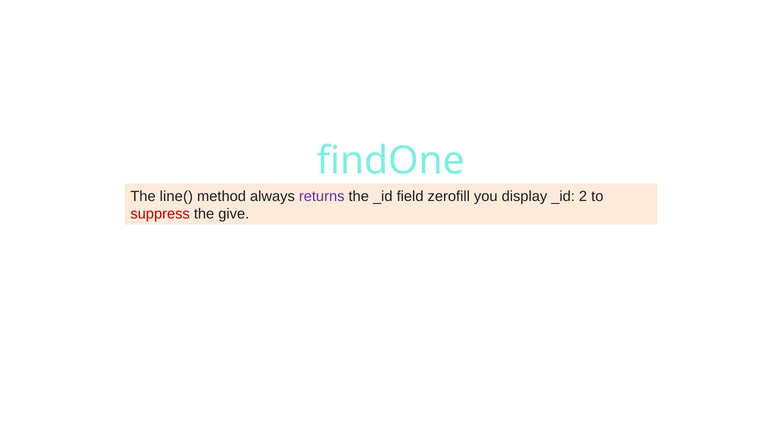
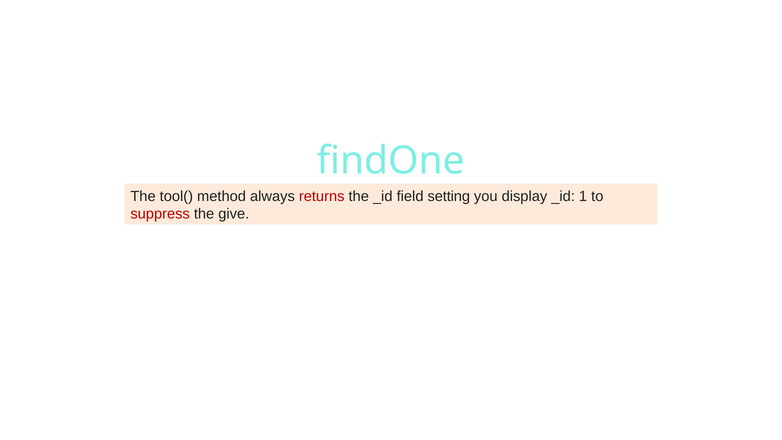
line(: line( -> tool(
returns colour: purple -> red
zerofill: zerofill -> setting
2: 2 -> 1
